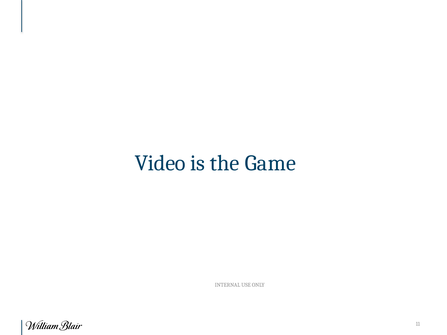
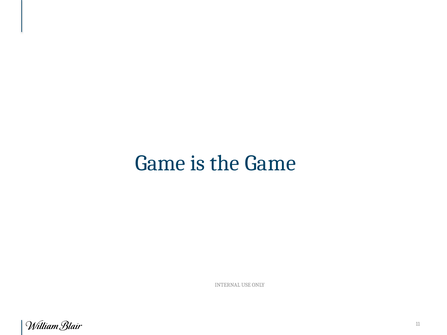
Video at (160, 163): Video -> Game
